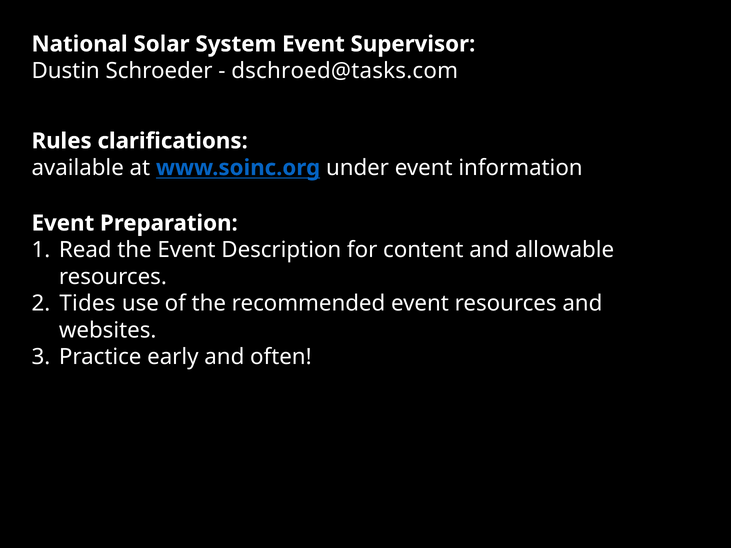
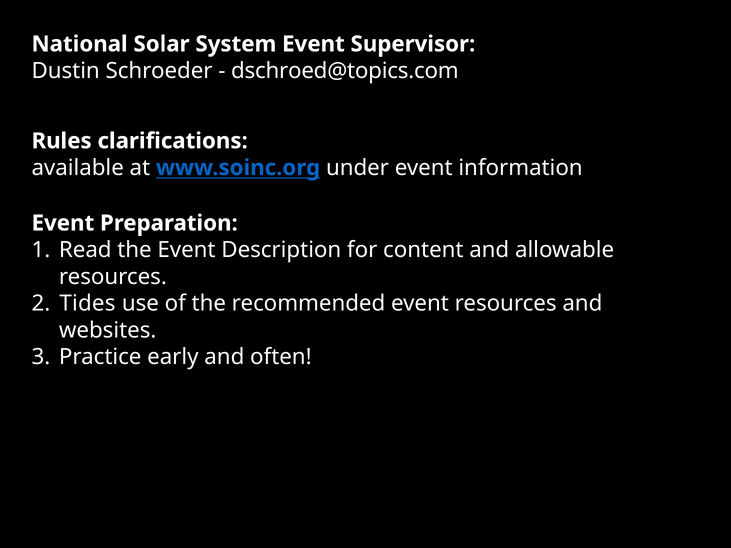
dschroed@tasks.com: dschroed@tasks.com -> dschroed@topics.com
